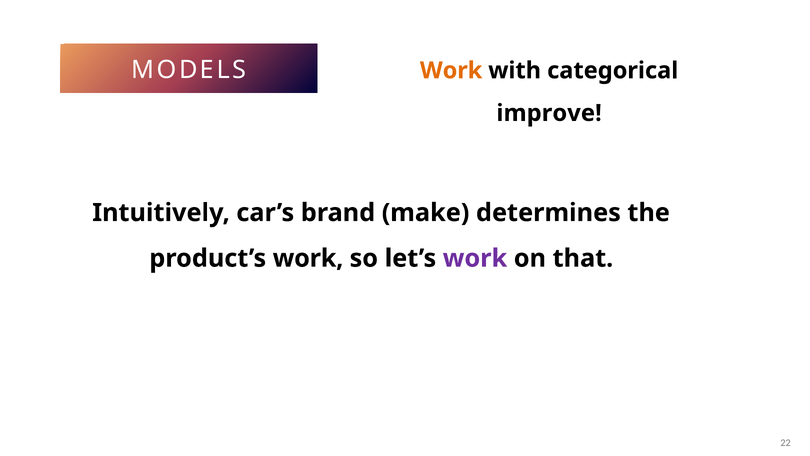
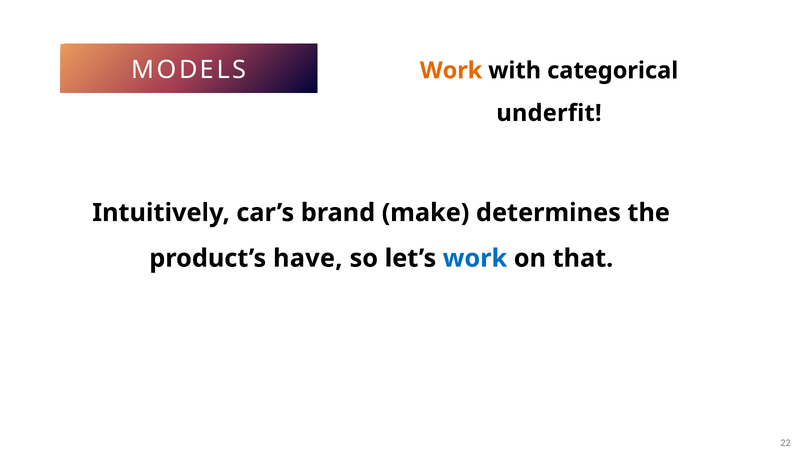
improve: improve -> underfit
product’s work: work -> have
work at (475, 258) colour: purple -> blue
